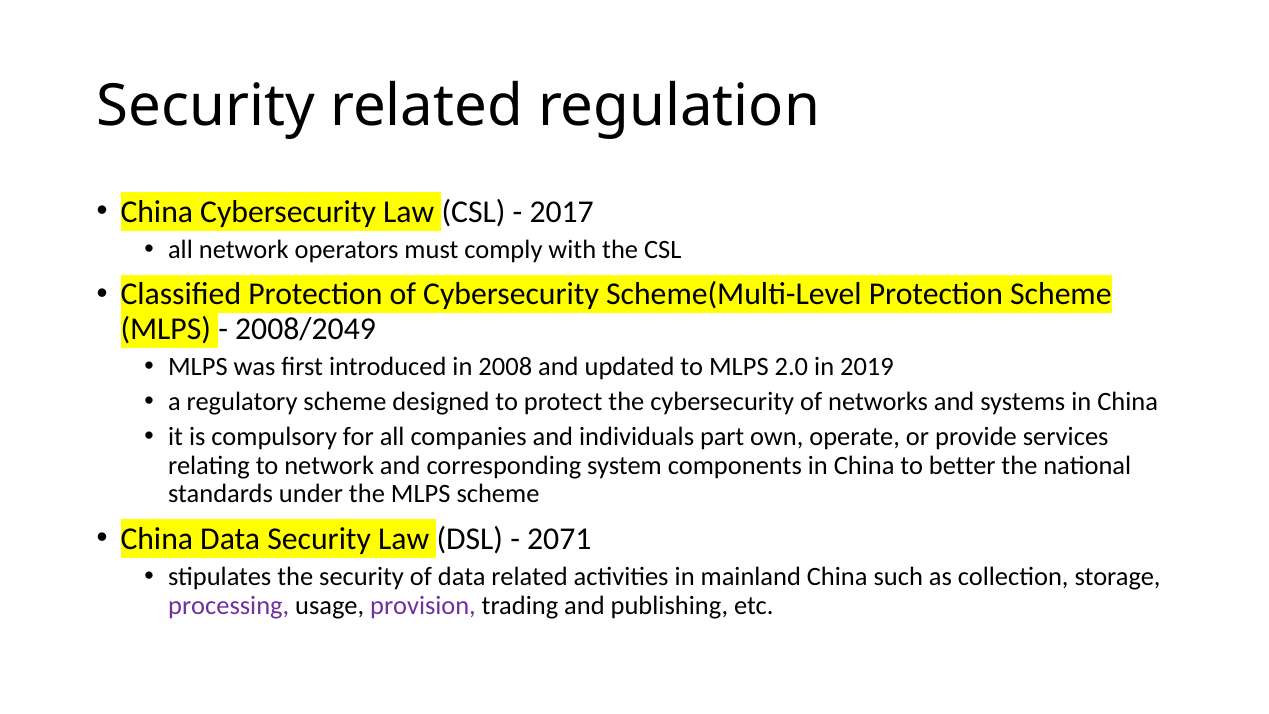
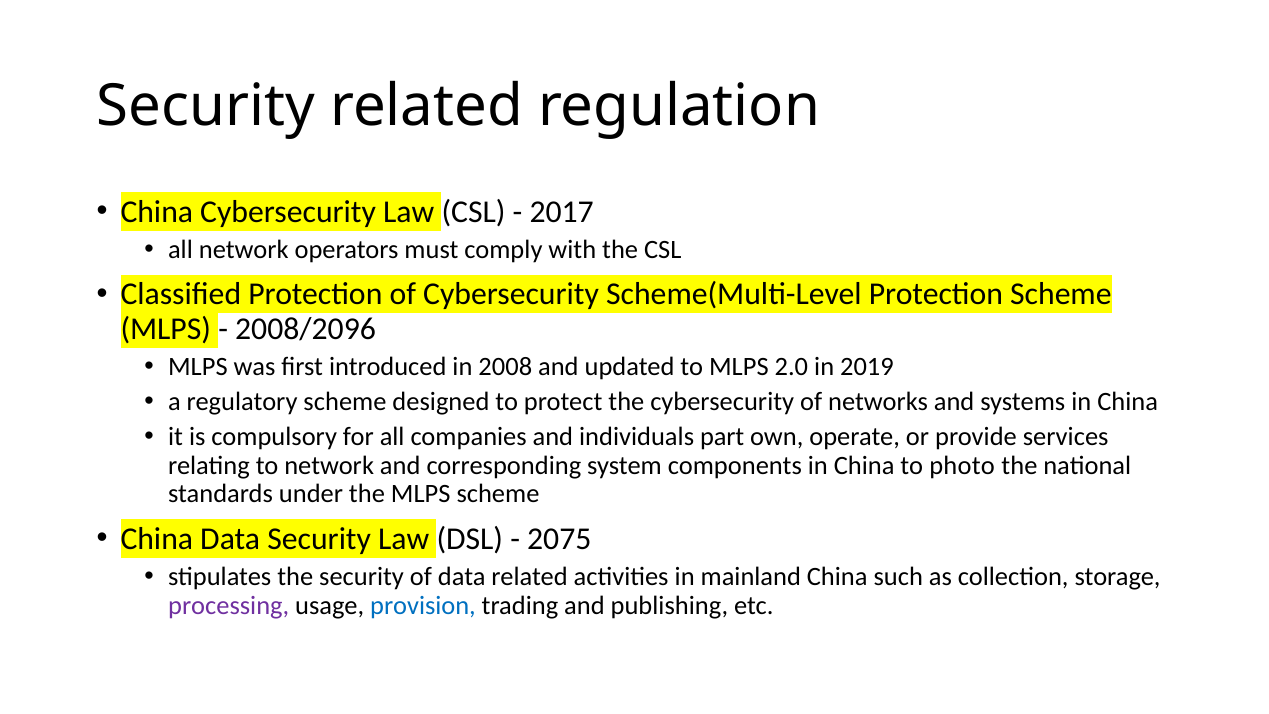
2008/2049: 2008/2049 -> 2008/2096
better: better -> photo
2071: 2071 -> 2075
provision colour: purple -> blue
